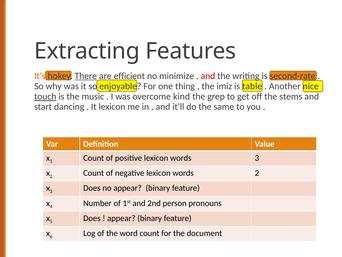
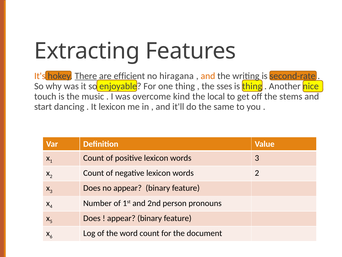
minimize: minimize -> hiragana
and at (208, 76) colour: red -> orange
imiz: imiz -> sses
is table: table -> thing
touch underline: present -> none
grep: grep -> local
